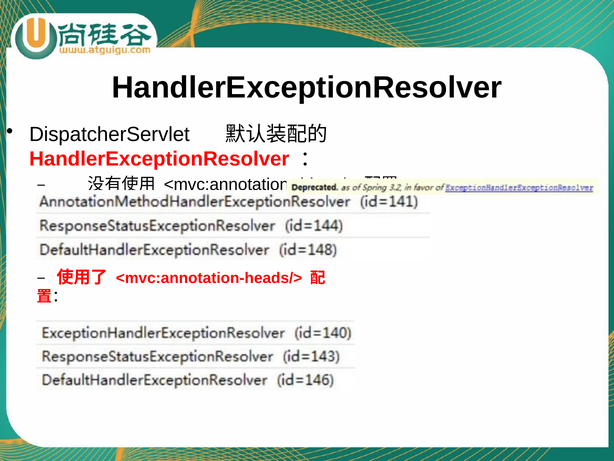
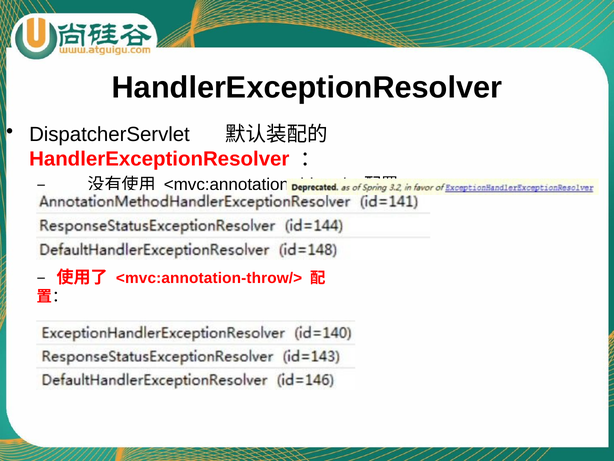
<mvc:annotation-heads/>: <mvc:annotation-heads/> -> <mvc:annotation-throw/>
